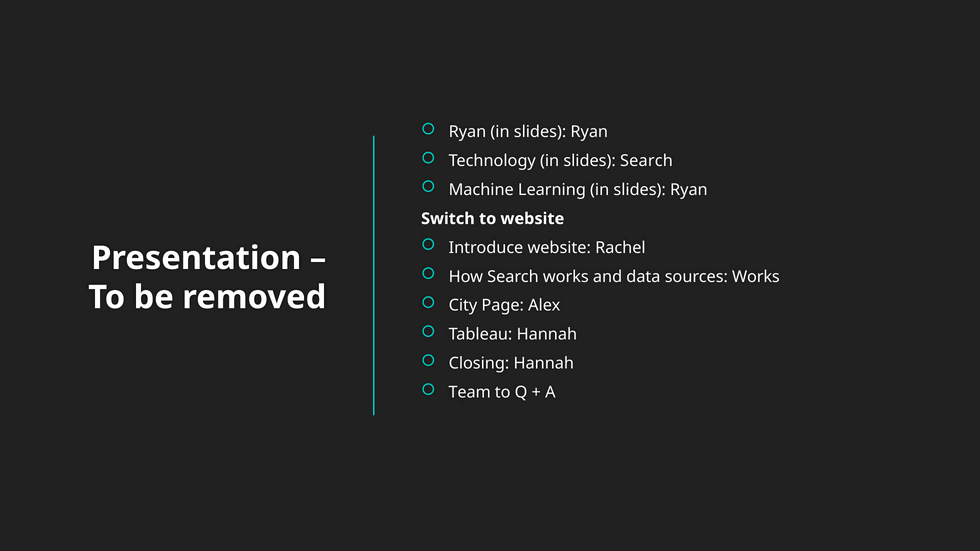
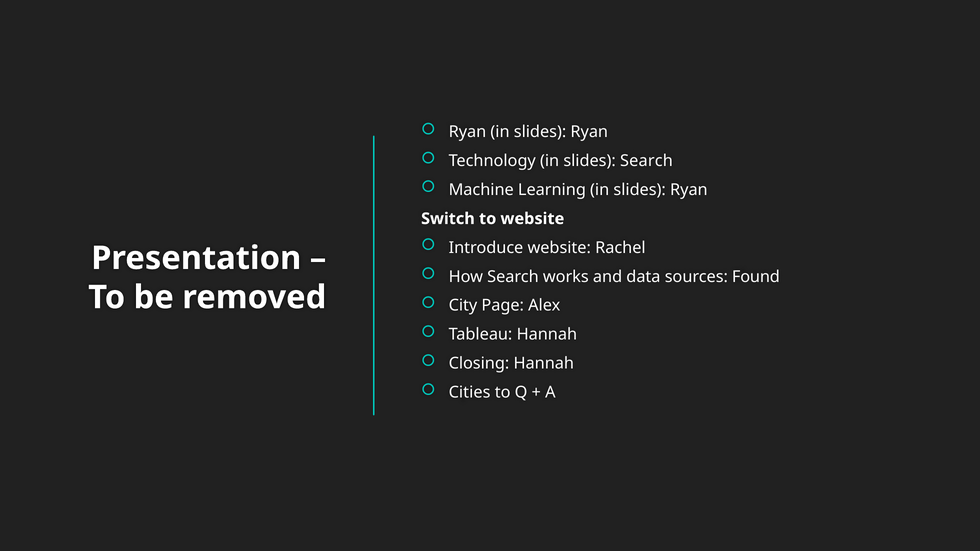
sources Works: Works -> Found
Team: Team -> Cities
